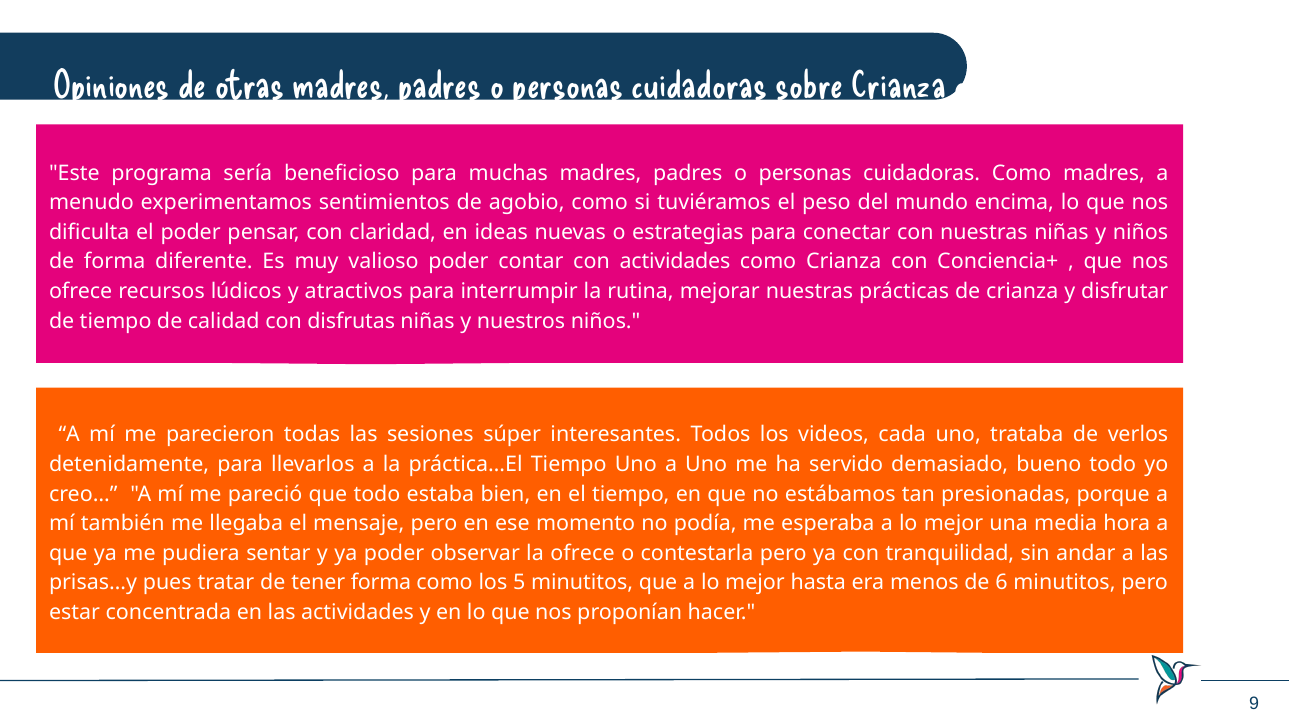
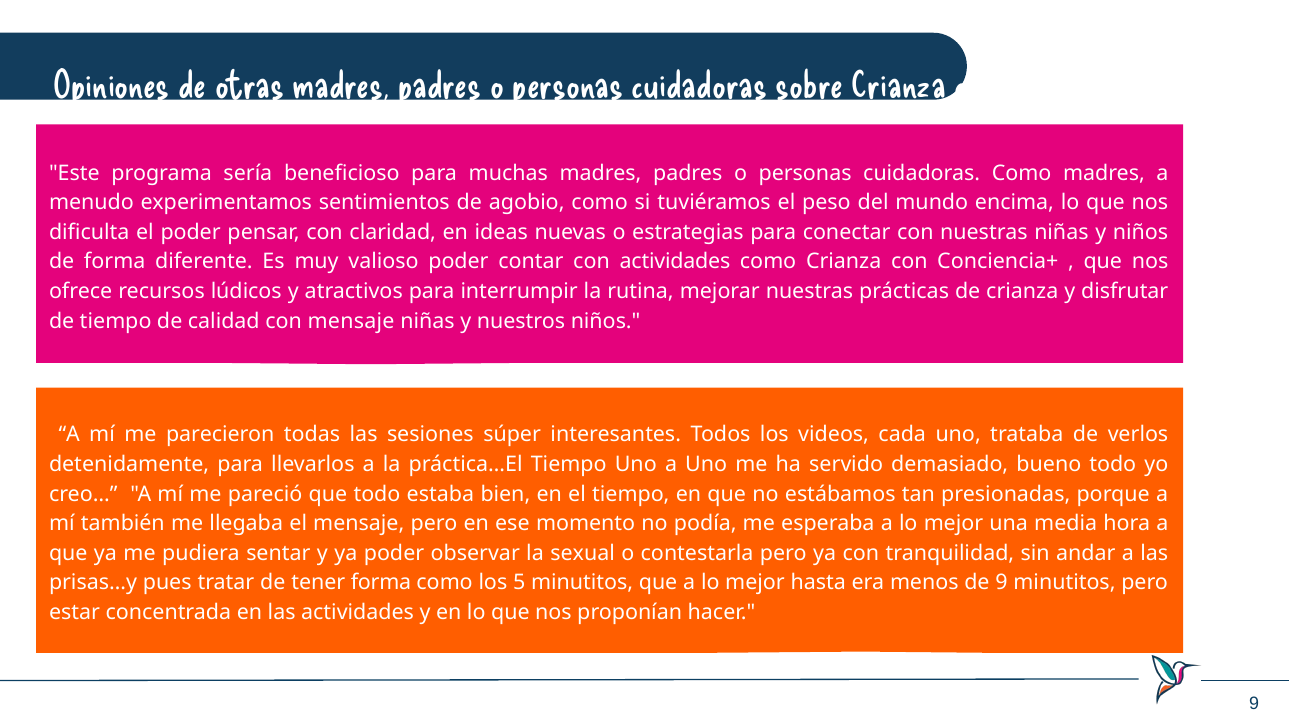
con disfrutas: disfrutas -> mensaje
la ofrece: ofrece -> sexual
de 6: 6 -> 9
